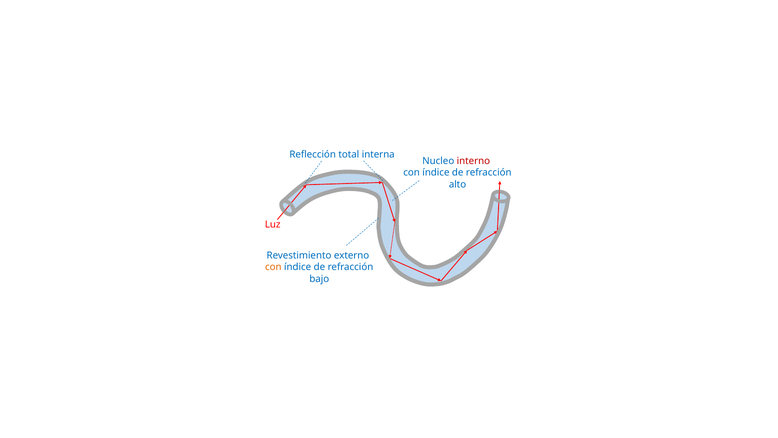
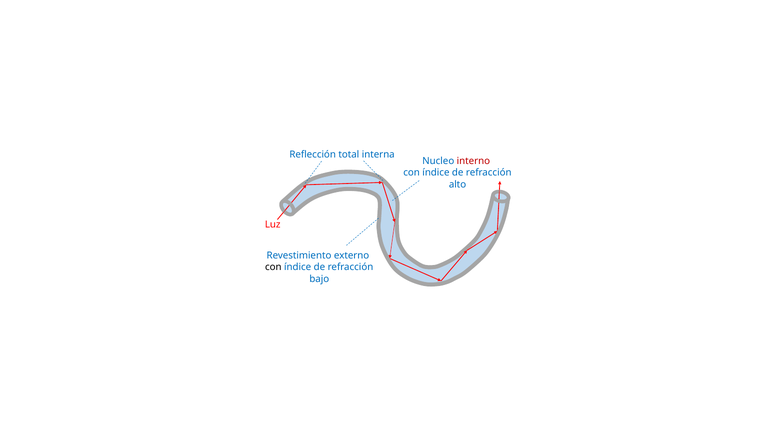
con at (273, 267) colour: orange -> black
